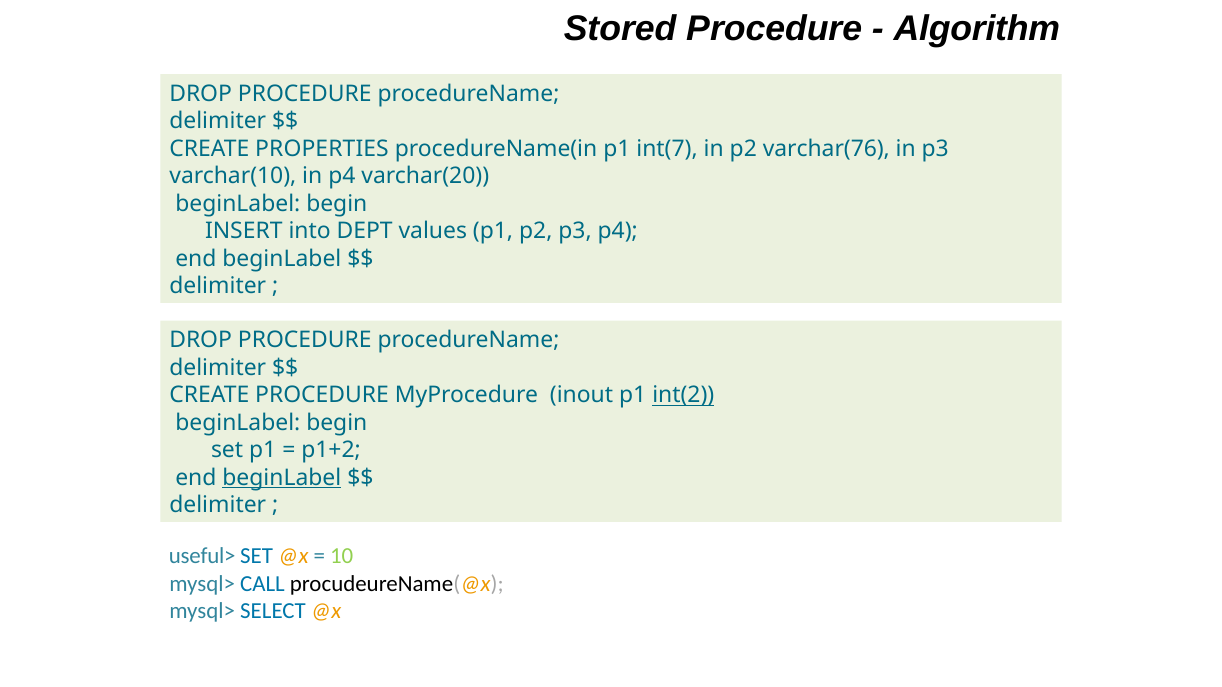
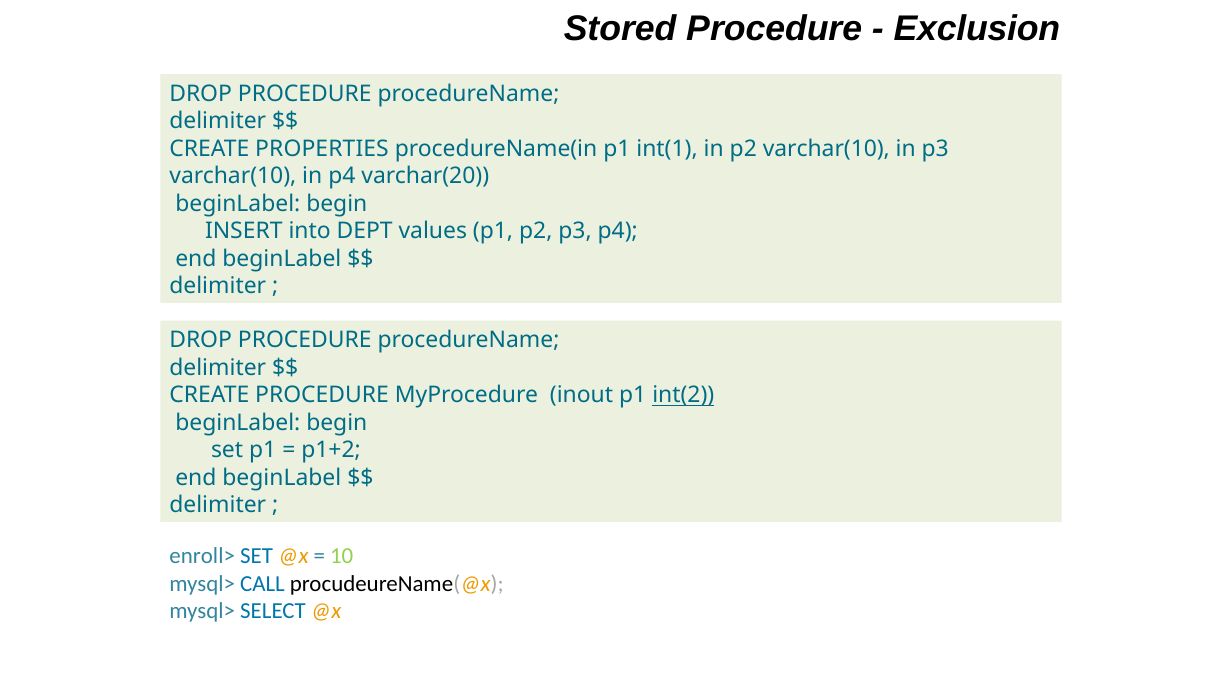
Algorithm: Algorithm -> Exclusion
int(7: int(7 -> int(1
p2 varchar(76: varchar(76 -> varchar(10
beginLabel at (282, 478) underline: present -> none
useful>: useful> -> enroll>
